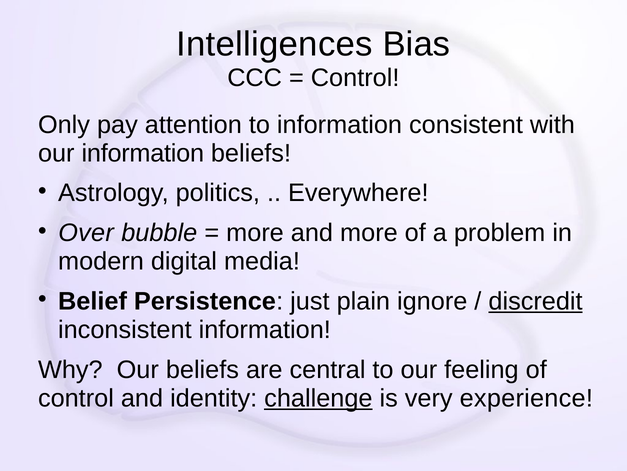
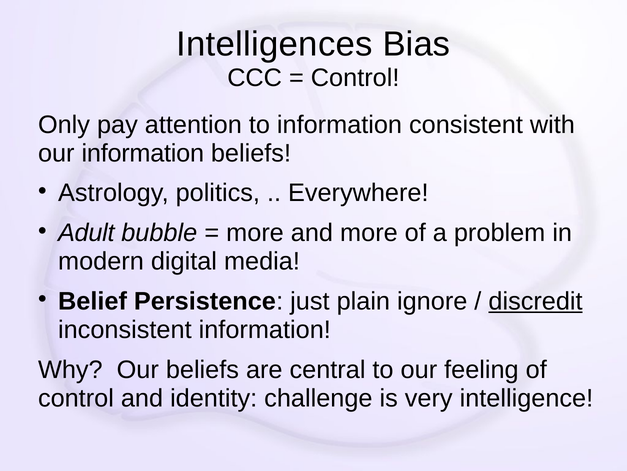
Over: Over -> Adult
challenge underline: present -> none
experience: experience -> intelligence
